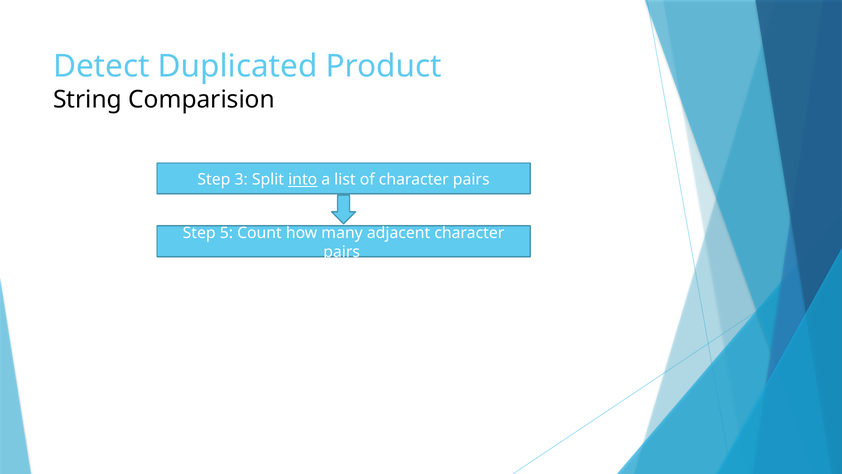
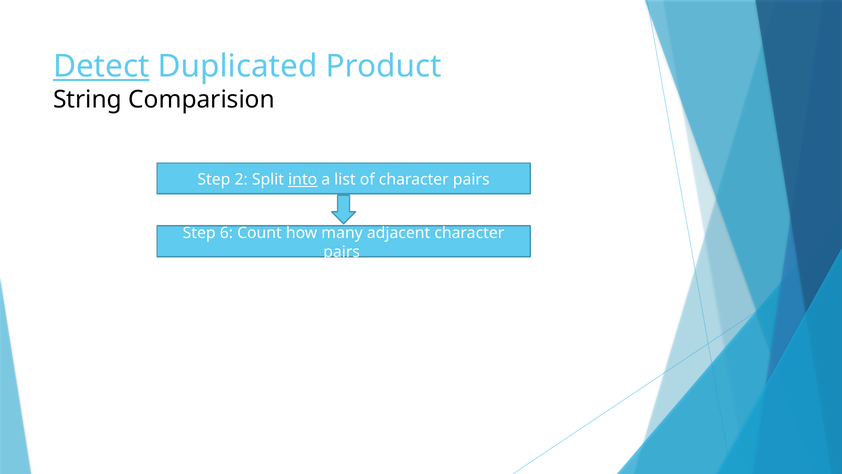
Detect underline: none -> present
3: 3 -> 2
5: 5 -> 6
